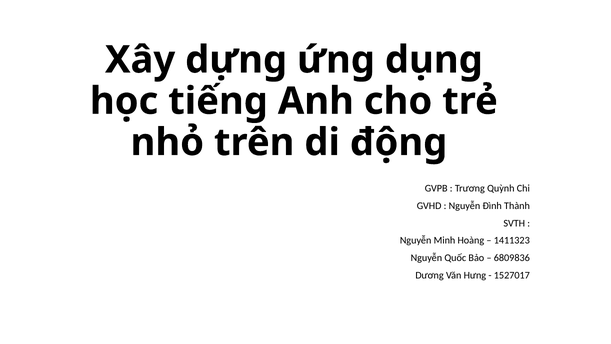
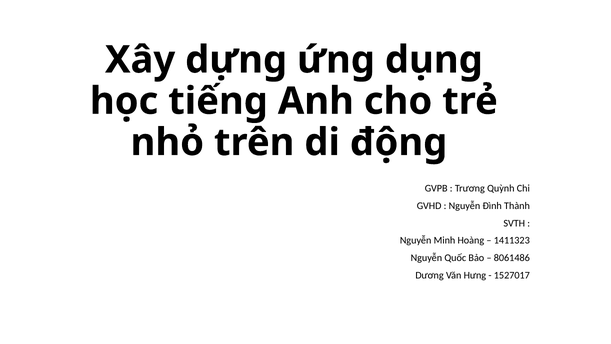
6809836: 6809836 -> 8061486
